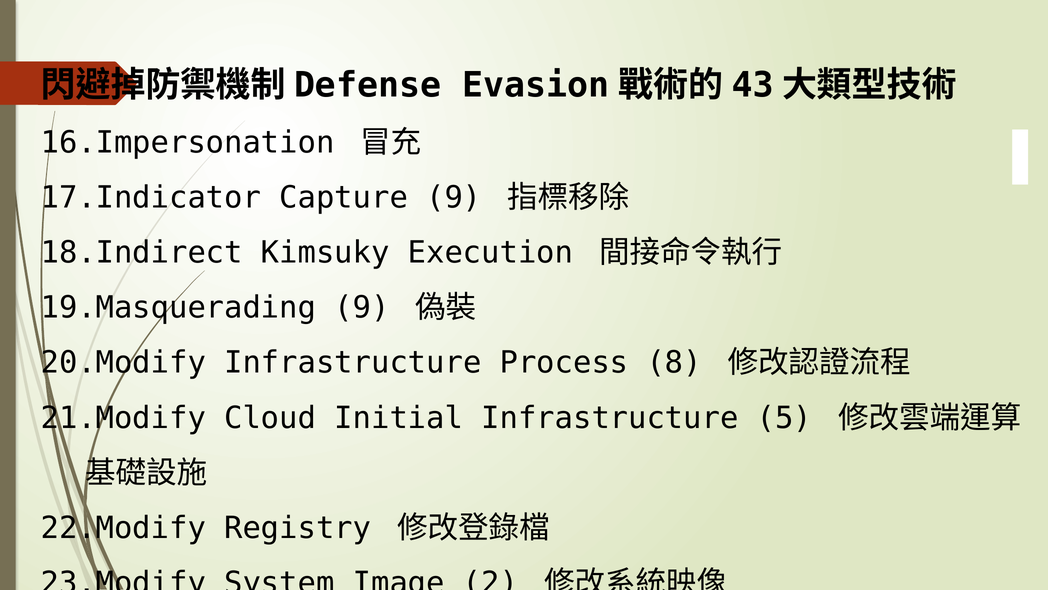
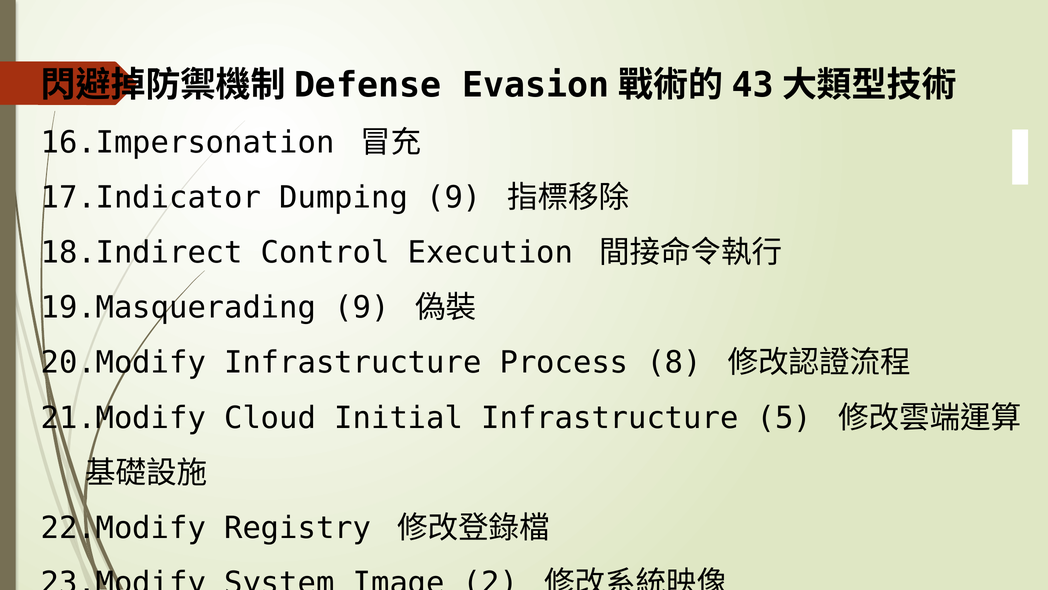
Capture: Capture -> Dumping
Kimsuky: Kimsuky -> Control
